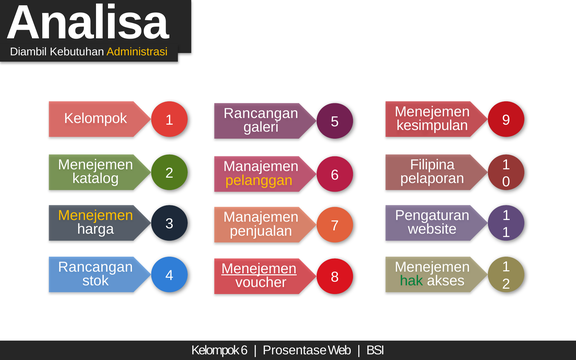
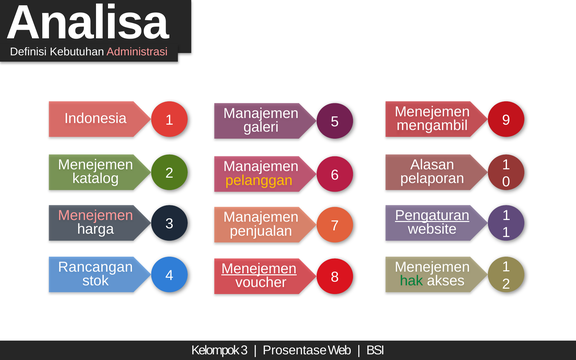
Diambil: Diambil -> Definisi
Administrasi colour: yellow -> pink
Rancangan at (261, 113): Rancangan -> Manajemen
Kelompok at (96, 118): Kelompok -> Indonesia
kesimpulan: kesimpulan -> mengambil
Filipina: Filipina -> Alasan
Menejemen at (96, 215) colour: yellow -> pink
Pengaturan underline: none -> present
Kelompok 6: 6 -> 3
